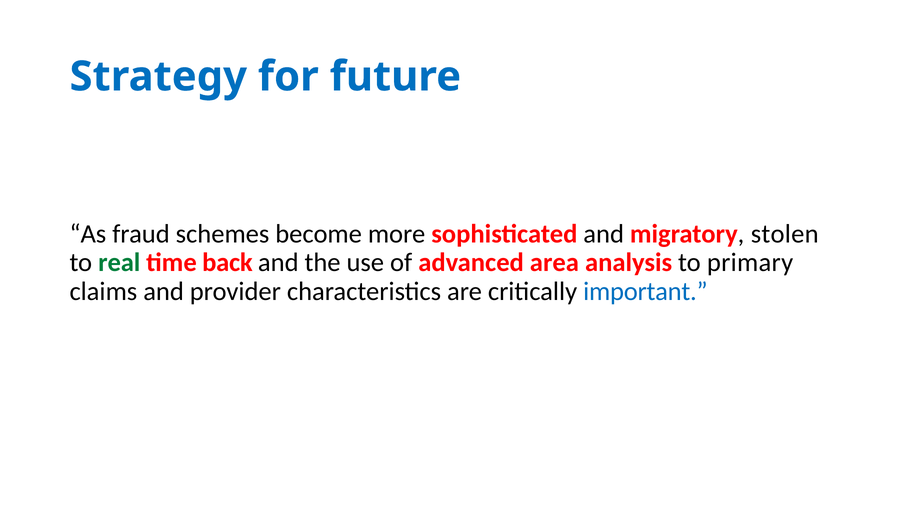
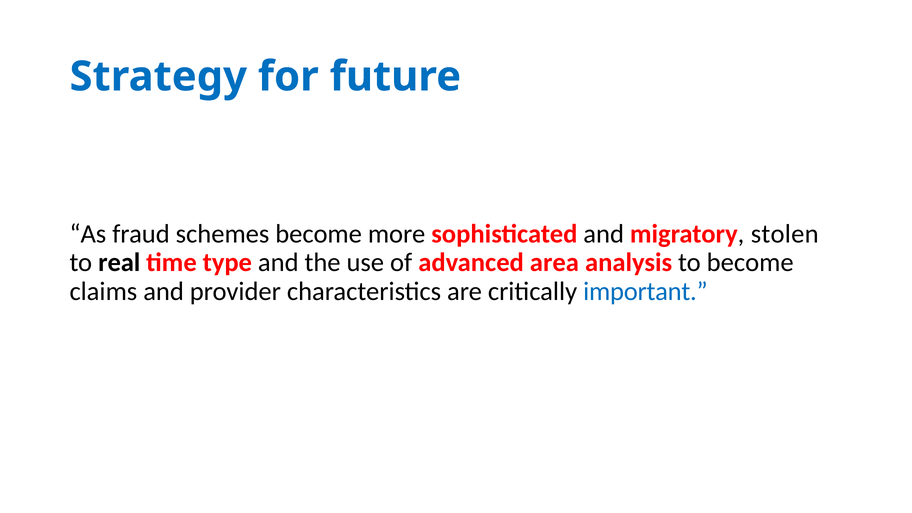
real colour: green -> black
back: back -> type
to primary: primary -> become
